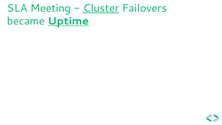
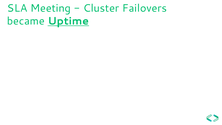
Cluster underline: present -> none
